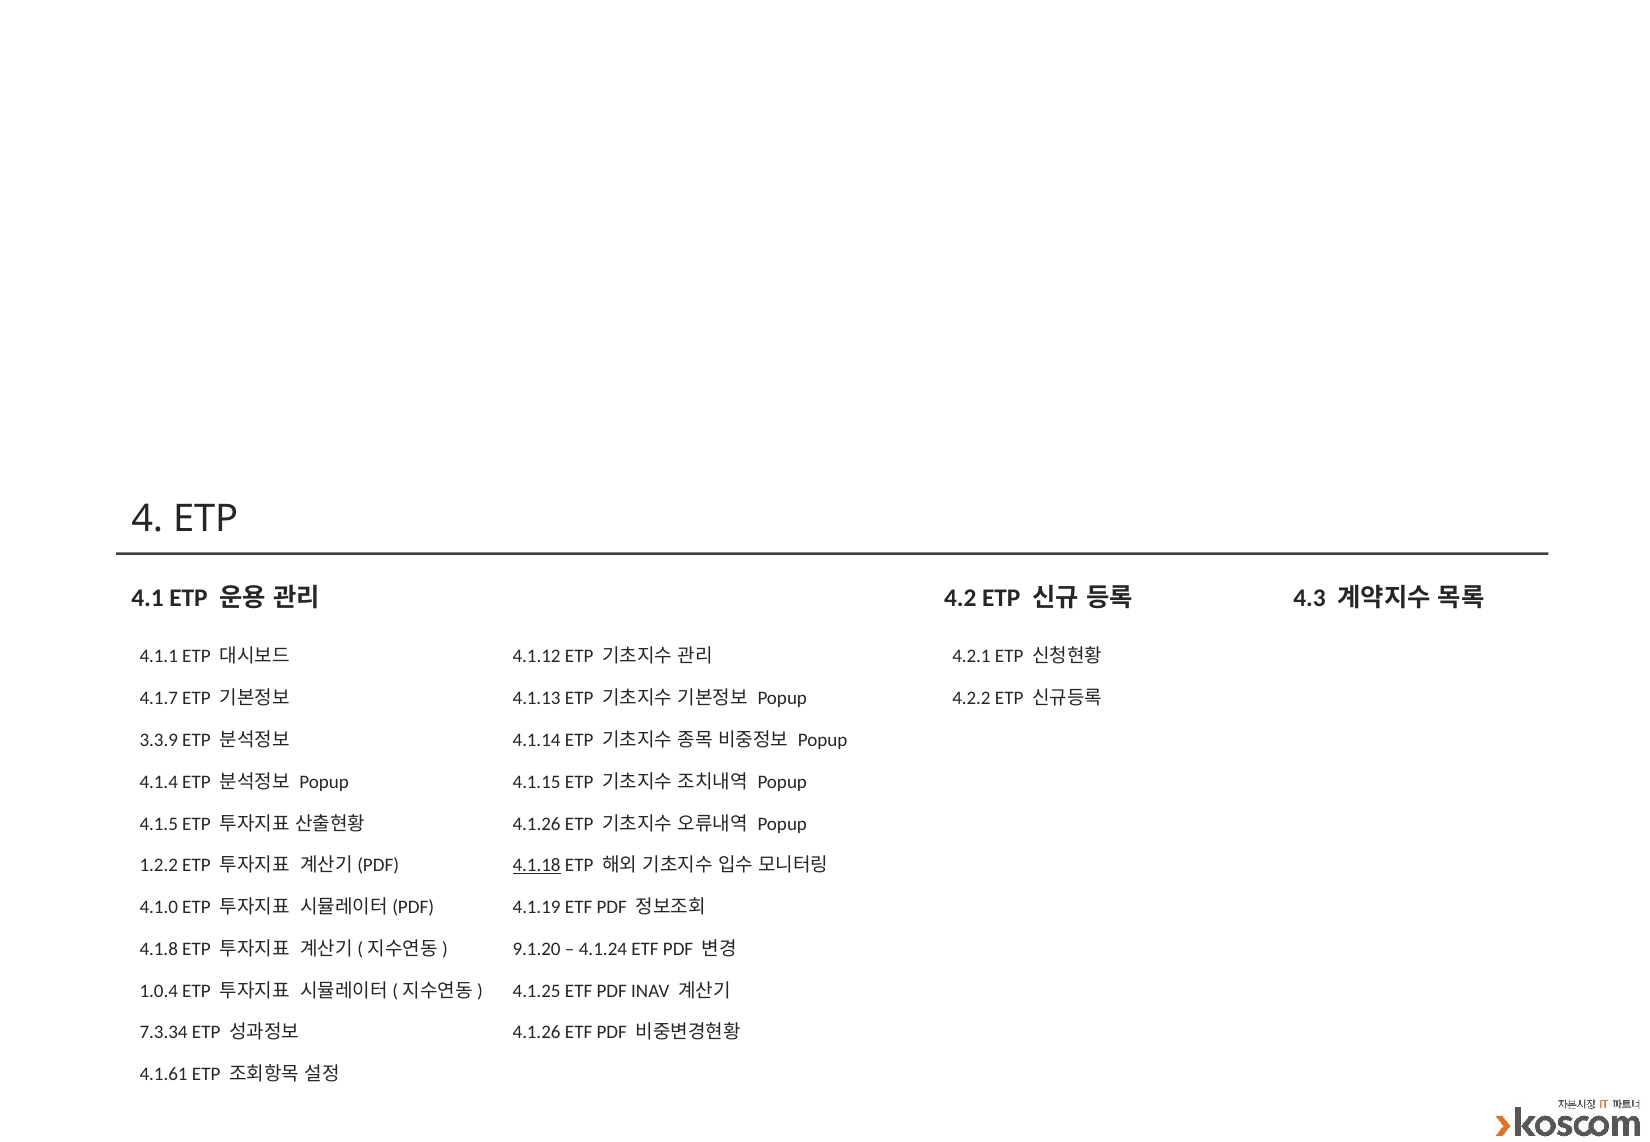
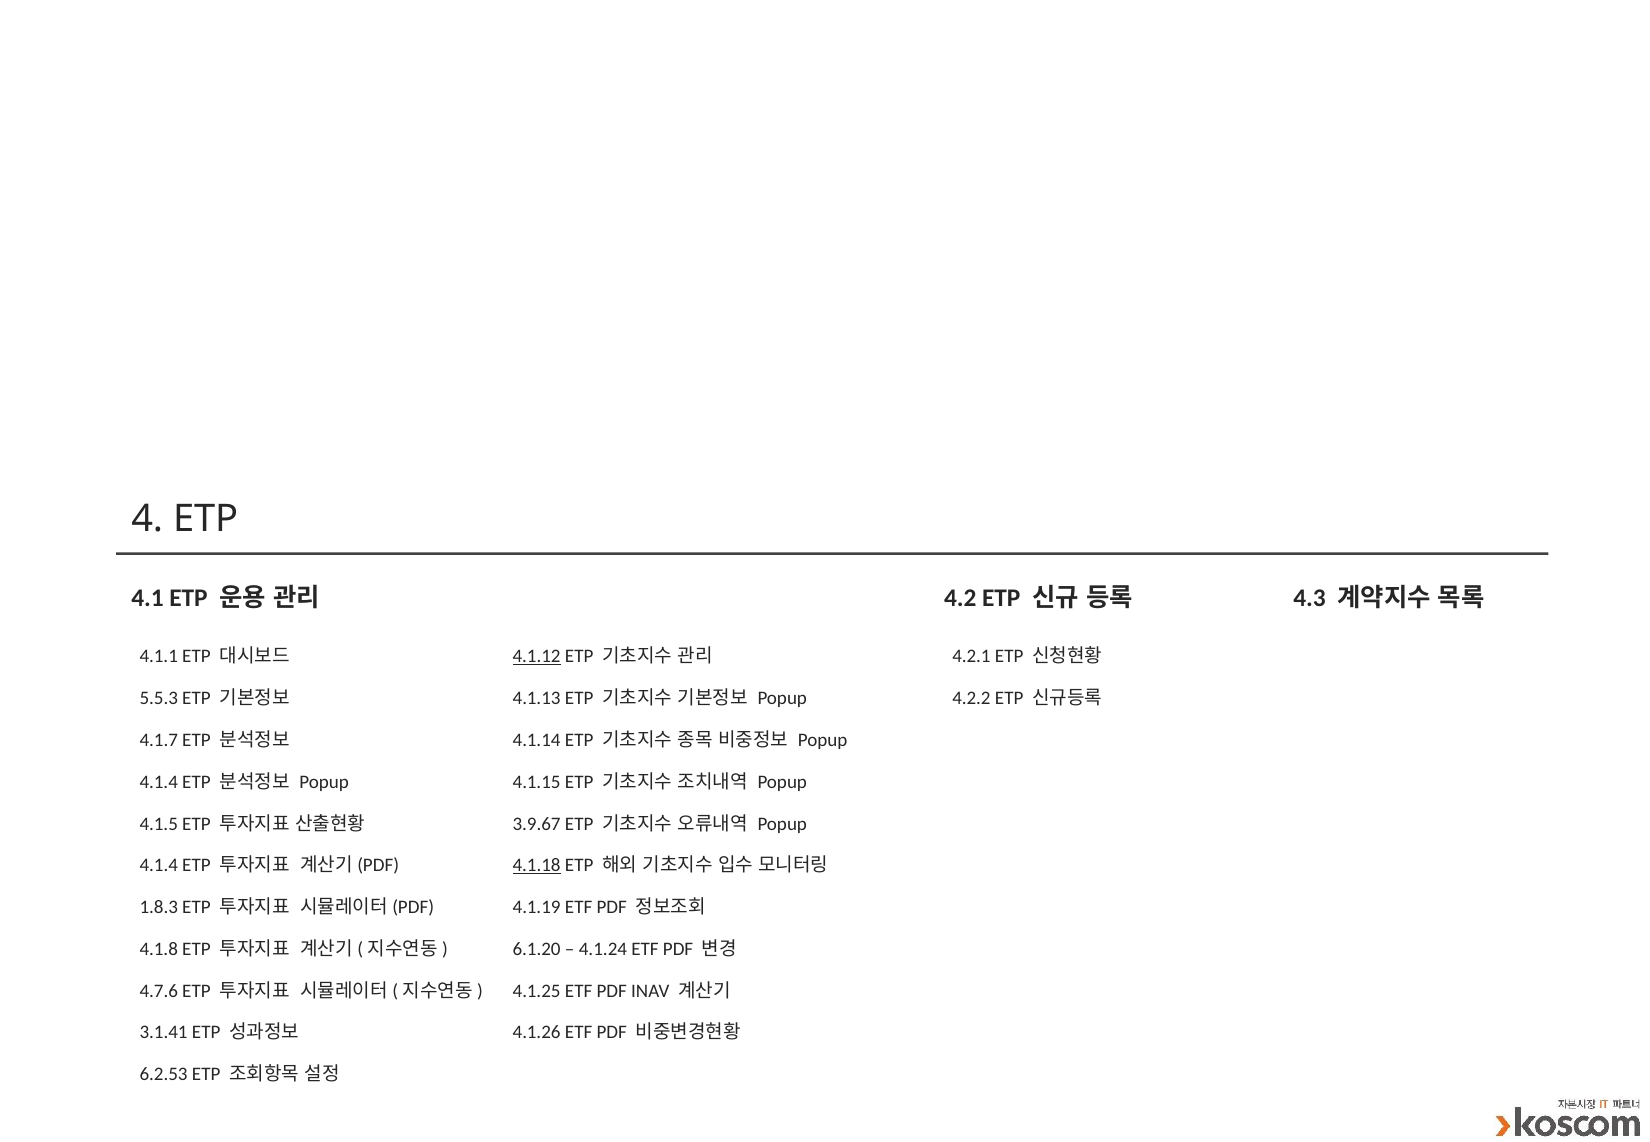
4.1.12 underline: none -> present
4.1.7: 4.1.7 -> 5.5.3
3.3.9: 3.3.9 -> 4.1.7
4.1.26 at (537, 824): 4.1.26 -> 3.9.67
1.2.2 at (159, 866): 1.2.2 -> 4.1.4
4.1.0: 4.1.0 -> 1.8.3
9.1.20: 9.1.20 -> 6.1.20
1.0.4: 1.0.4 -> 4.7.6
7.3.34: 7.3.34 -> 3.1.41
4.1.61: 4.1.61 -> 6.2.53
